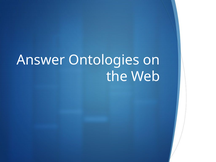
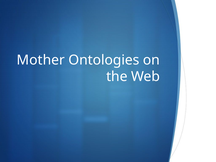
Answer: Answer -> Mother
